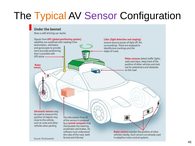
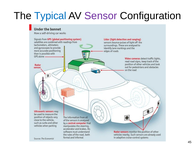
Typical colour: orange -> blue
